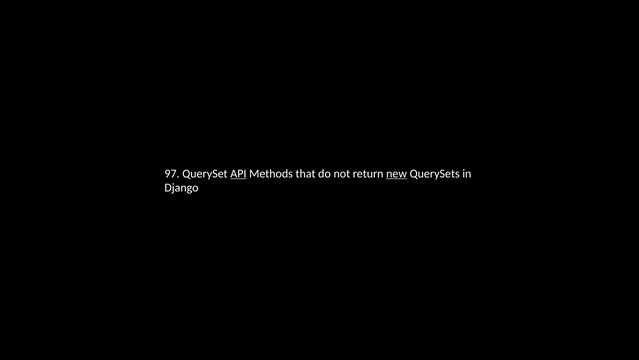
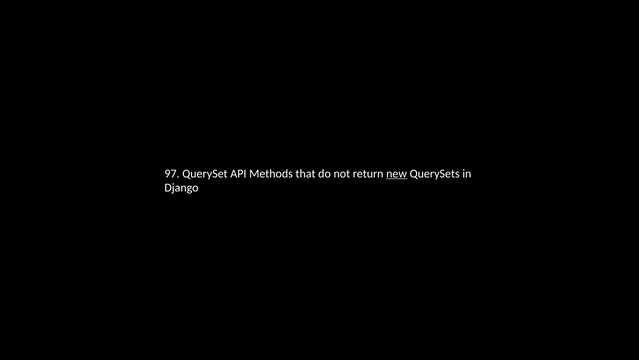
API underline: present -> none
